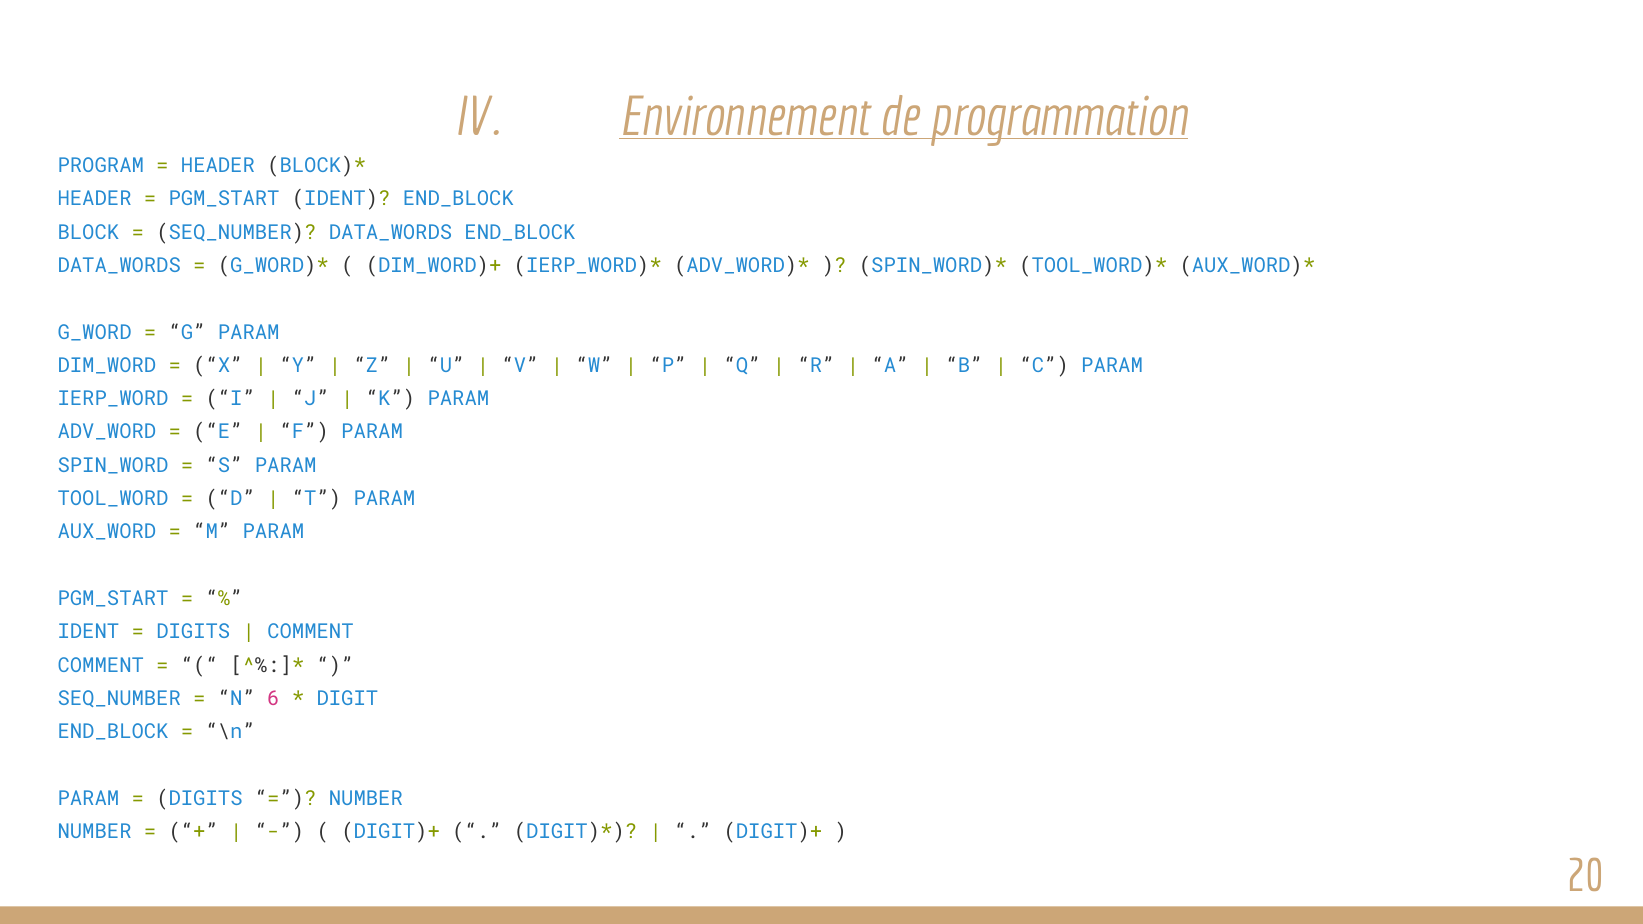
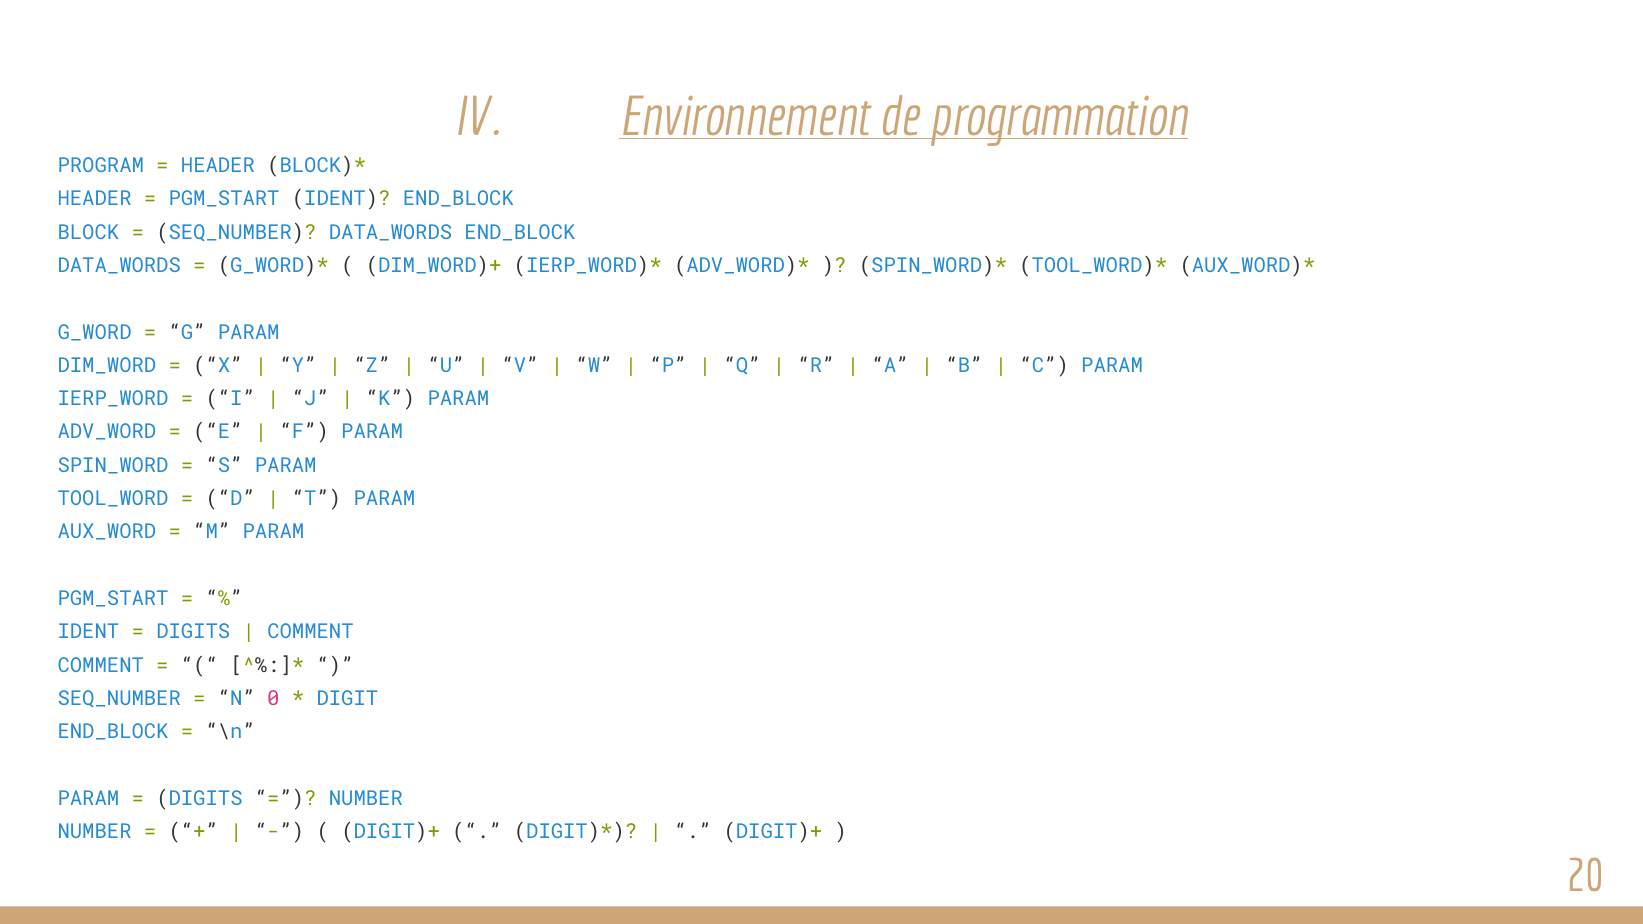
6: 6 -> 0
